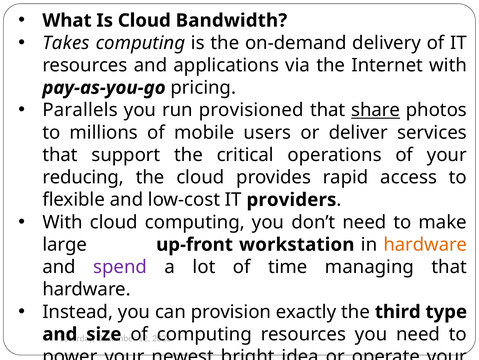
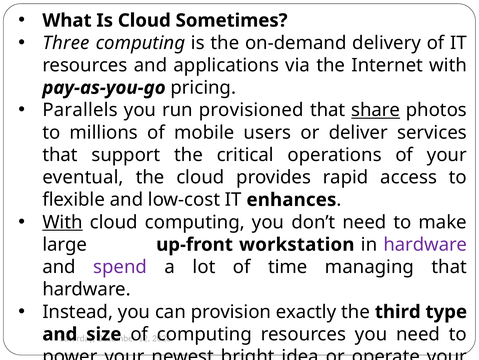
Bandwidth: Bandwidth -> Sometimes
Takes: Takes -> Three
reducing: reducing -> eventual
providers: providers -> enhances
With at (62, 222) underline: none -> present
hardware at (425, 244) colour: orange -> purple
